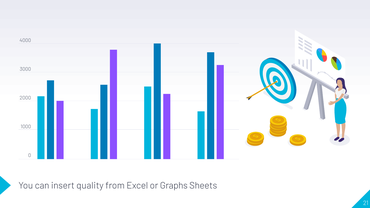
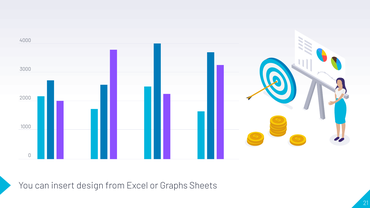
quality: quality -> design
